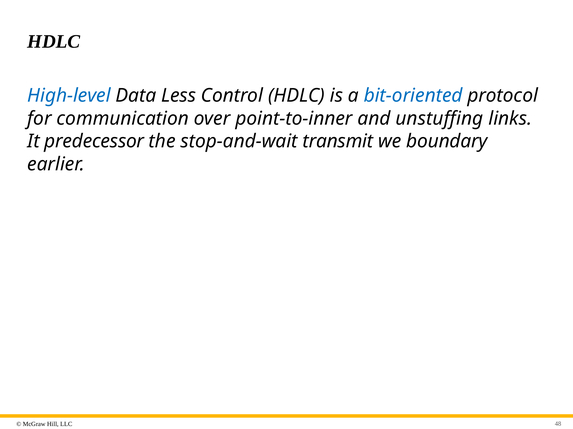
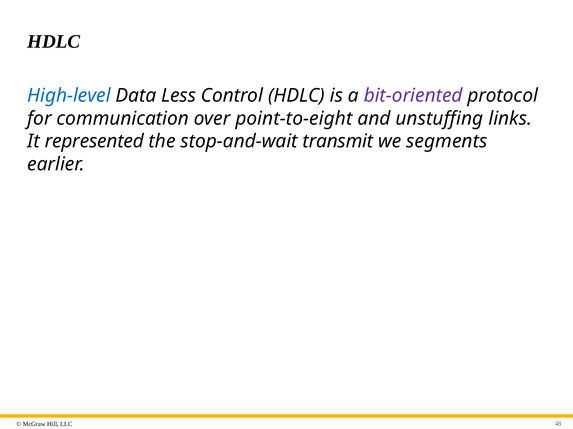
bit-oriented colour: blue -> purple
point-to-inner: point-to-inner -> point-to-eight
predecessor: predecessor -> represented
boundary: boundary -> segments
